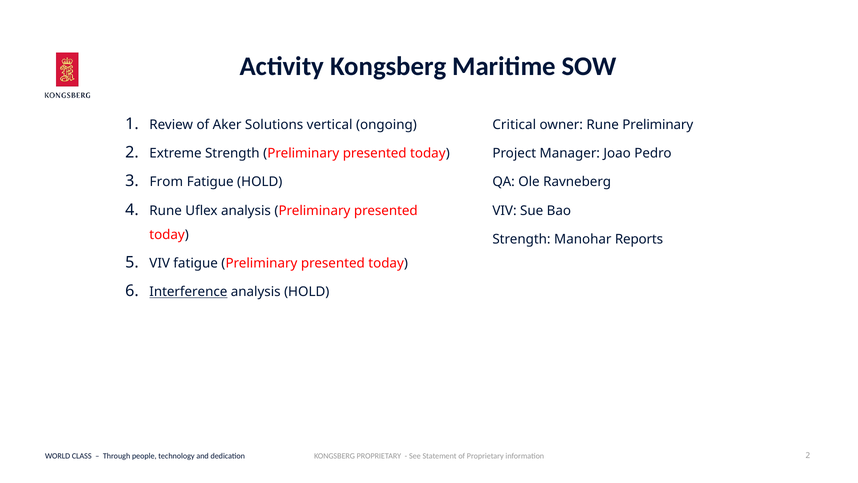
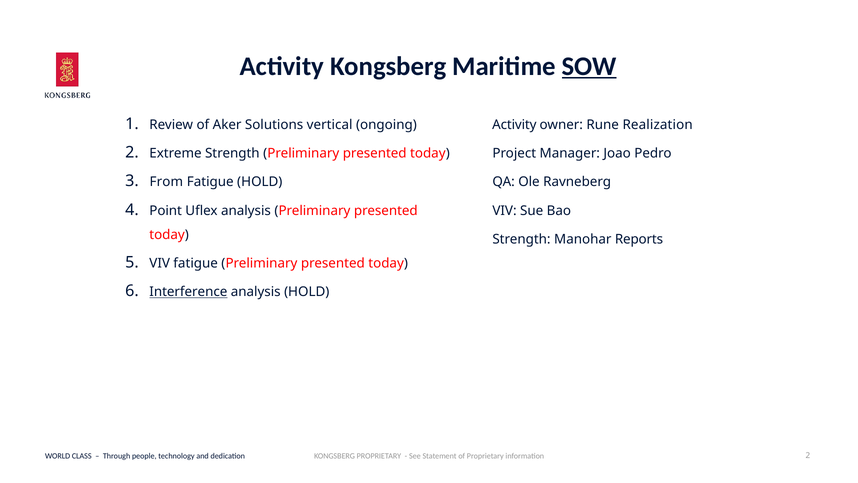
SOW underline: none -> present
Critical at (514, 125): Critical -> Activity
Rune Preliminary: Preliminary -> Realization
Rune at (166, 210): Rune -> Point
